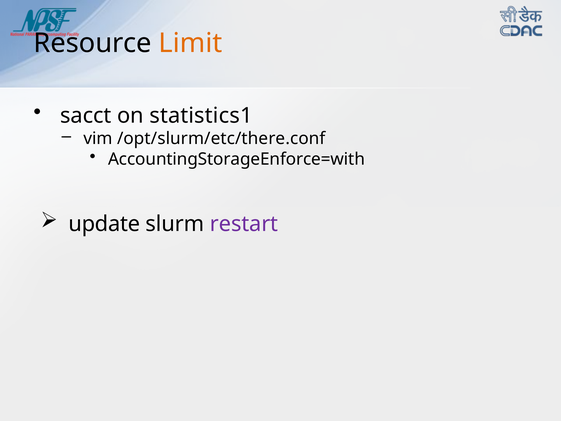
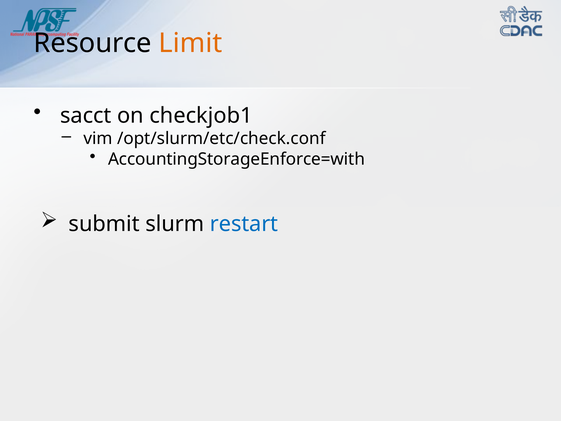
statistics1: statistics1 -> checkjob1
/opt/slurm/etc/there.conf: /opt/slurm/etc/there.conf -> /opt/slurm/etc/check.conf
update: update -> submit
restart colour: purple -> blue
